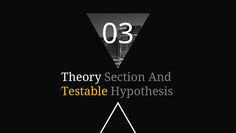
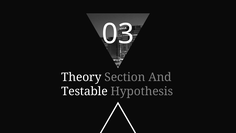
Testable colour: yellow -> white
